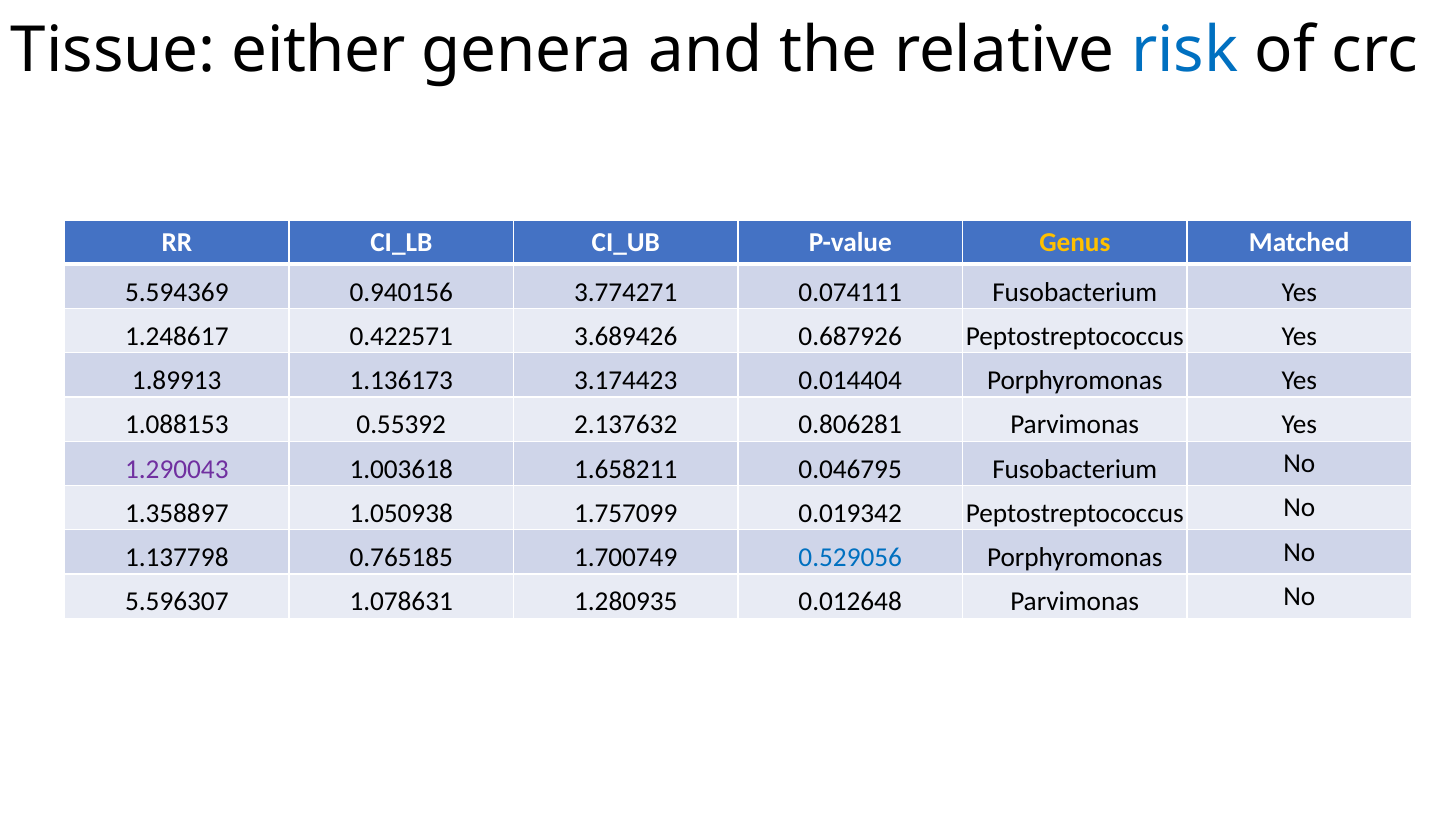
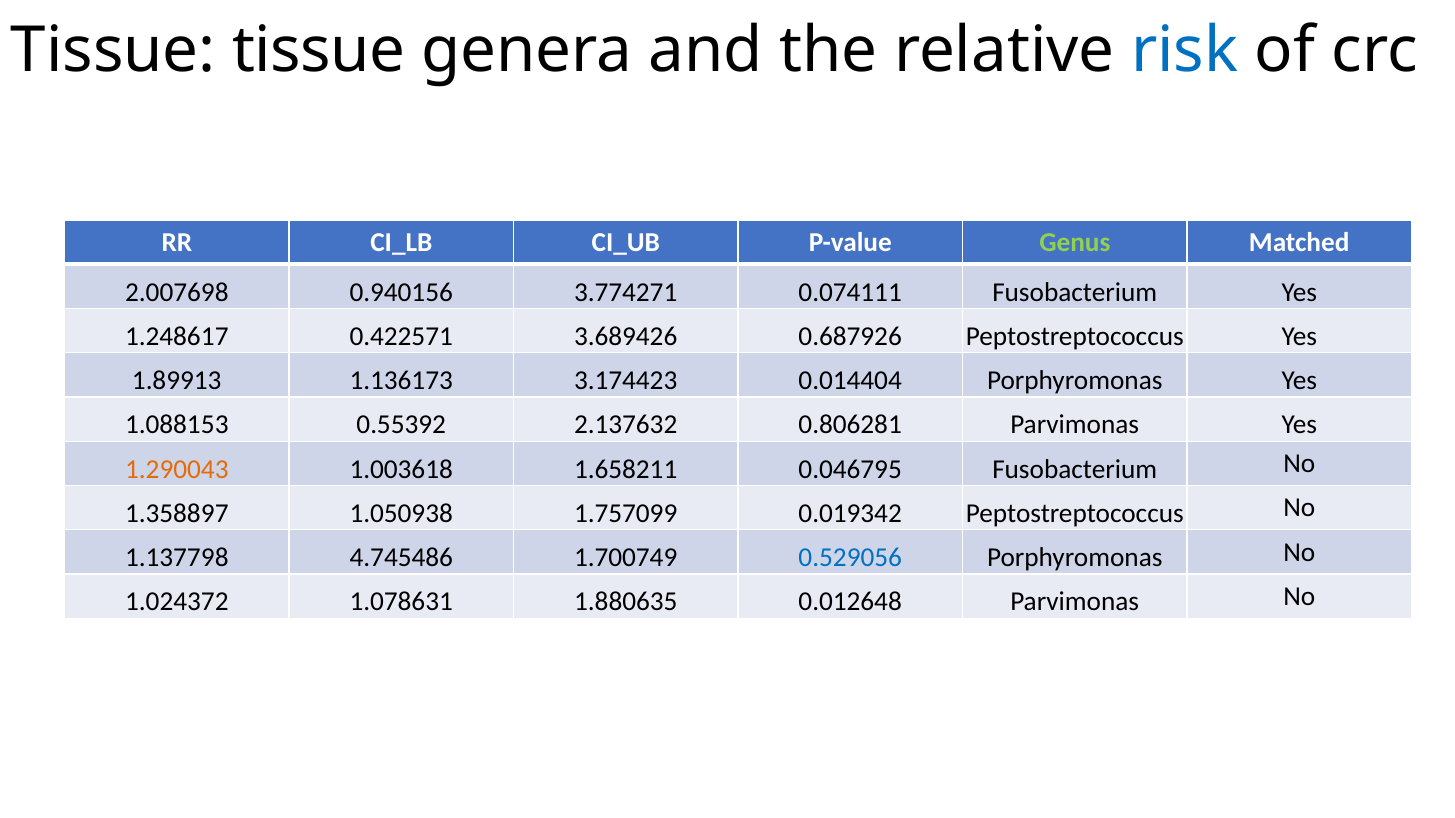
Tissue either: either -> tissue
Genus colour: yellow -> light green
5.594369: 5.594369 -> 2.007698
1.290043 colour: purple -> orange
0.765185: 0.765185 -> 4.745486
5.596307: 5.596307 -> 1.024372
1.280935: 1.280935 -> 1.880635
